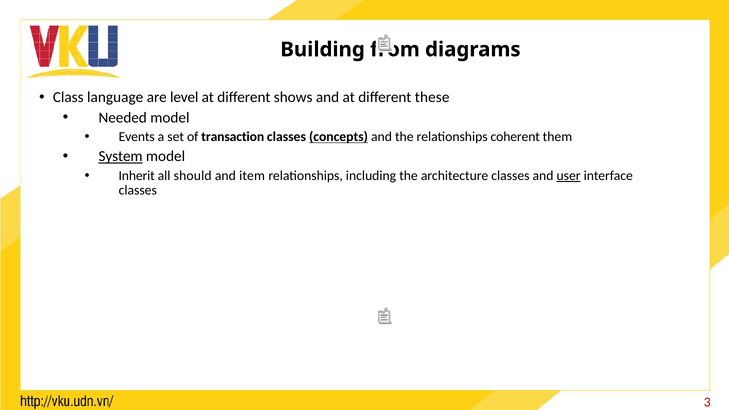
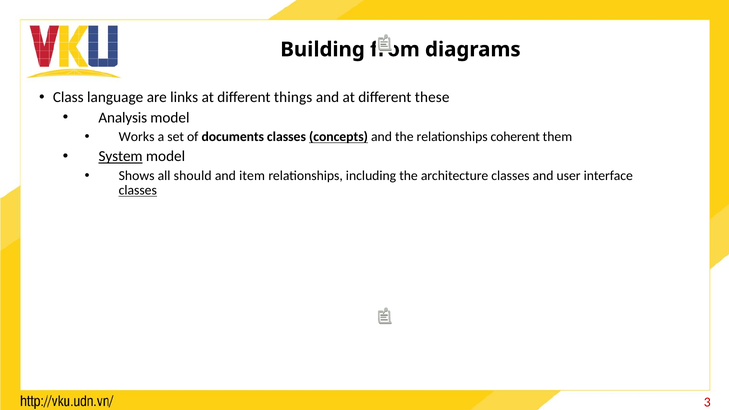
level: level -> links
shows: shows -> things
Needed: Needed -> Analysis
Events: Events -> Works
transaction: transaction -> documents
Inherit: Inherit -> Shows
user underline: present -> none
classes at (138, 190) underline: none -> present
